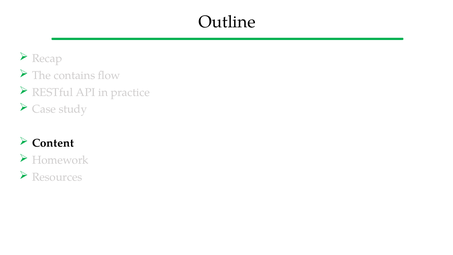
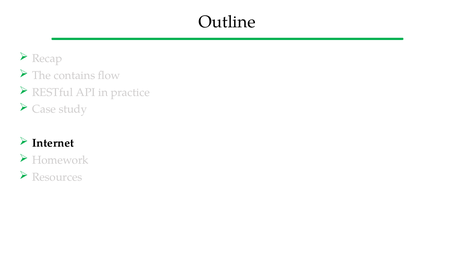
Content: Content -> Internet
